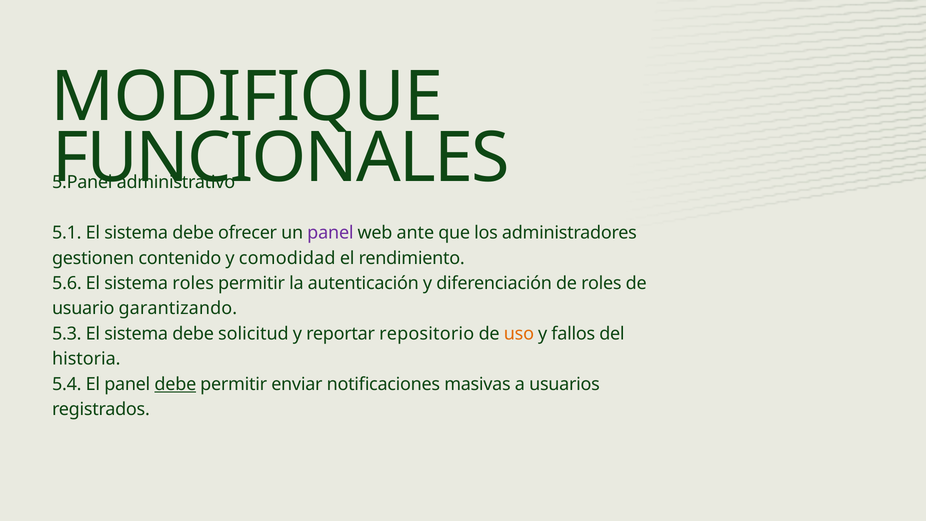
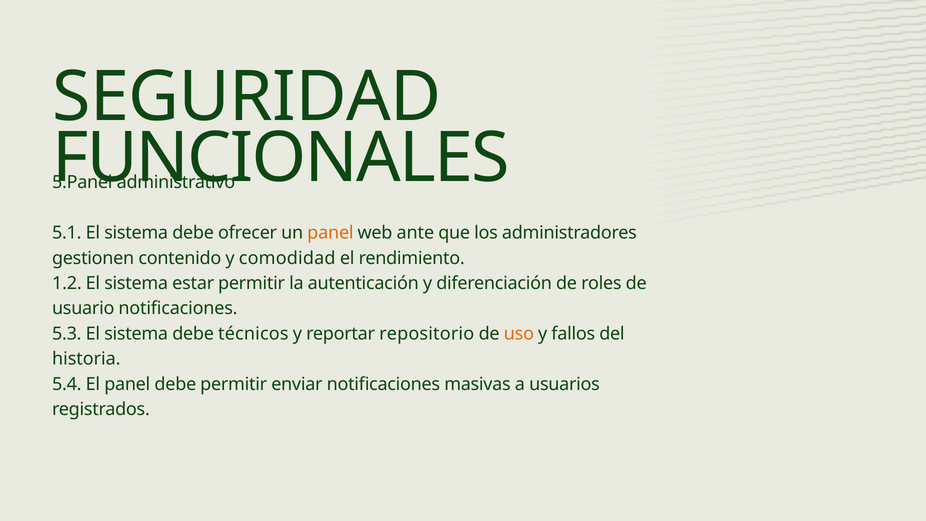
MODIFIQUE: MODIFIQUE -> SEGURIDAD
panel at (330, 233) colour: purple -> orange
5.6: 5.6 -> 1.2
sistema roles: roles -> estar
usuario garantizando: garantizando -> notificaciones
solicitud: solicitud -> técnicos
debe at (175, 384) underline: present -> none
